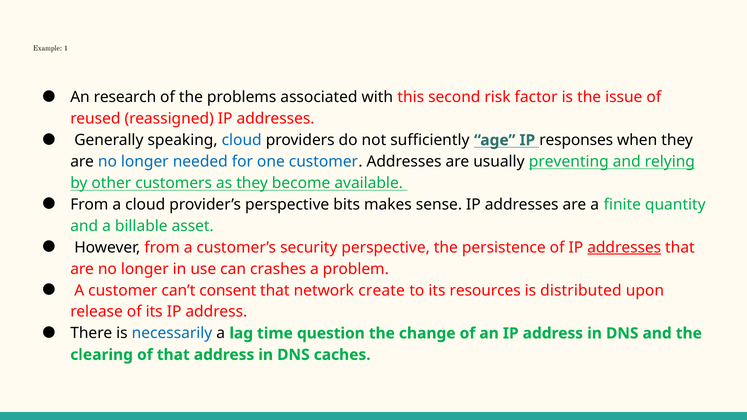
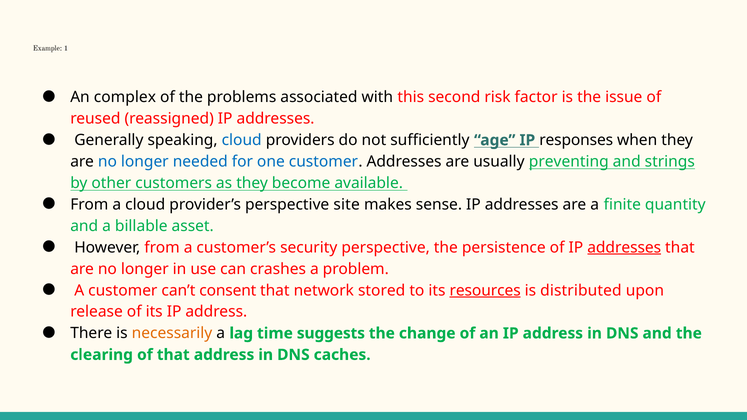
research: research -> complex
relying: relying -> strings
bits: bits -> site
create: create -> stored
resources underline: none -> present
necessarily colour: blue -> orange
question: question -> suggests
